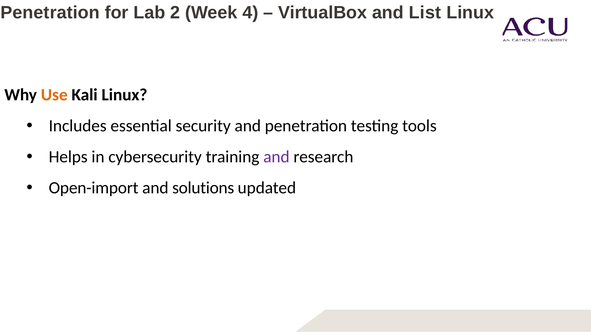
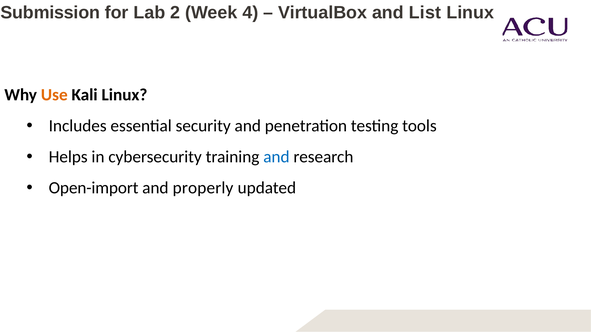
Penetration at (50, 13): Penetration -> Submission
and at (276, 157) colour: purple -> blue
solutions: solutions -> properly
